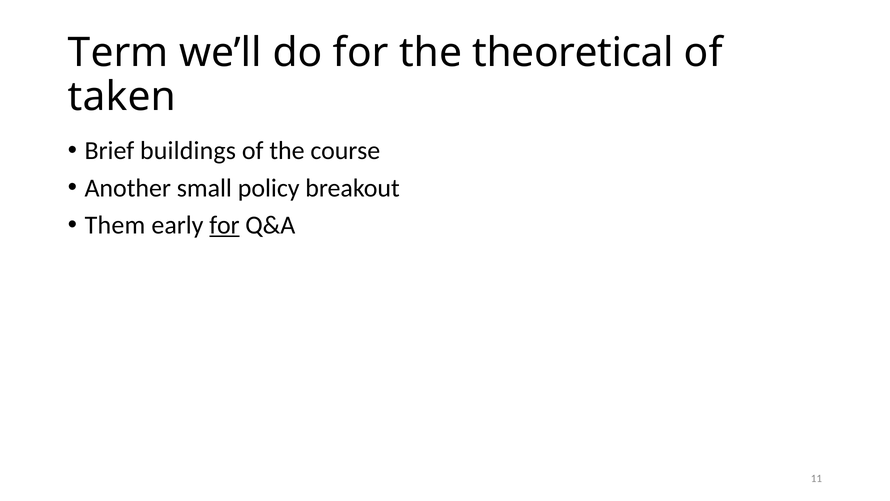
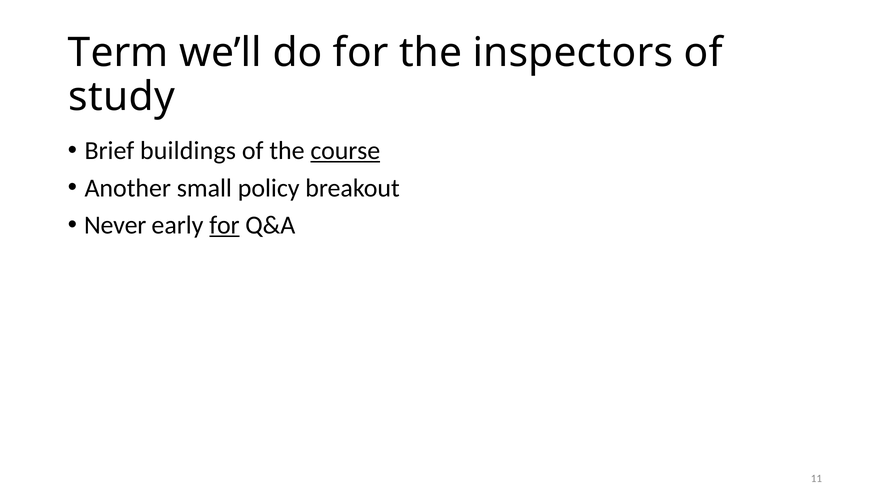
theoretical: theoretical -> inspectors
taken: taken -> study
course underline: none -> present
Them: Them -> Never
